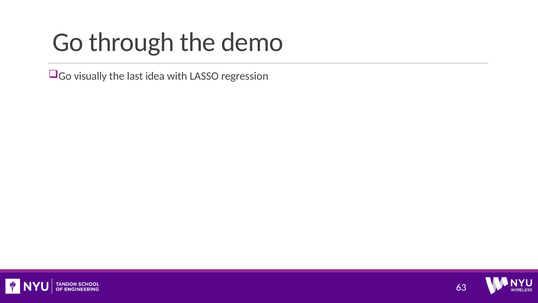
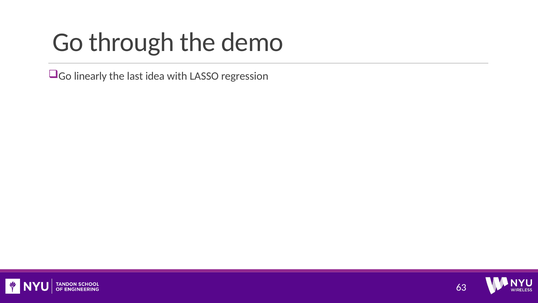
visually: visually -> linearly
